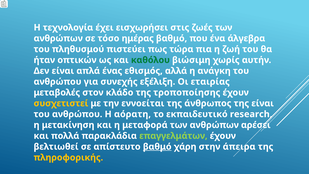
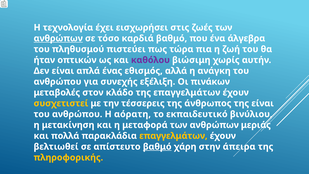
ανθρώπων at (58, 38) underline: none -> present
ημέρας: ημέρας -> καρδιά
καθόλου colour: green -> purple
εταιρίας: εταιρίας -> πινάκων
της τροποποίησης: τροποποίησης -> επαγγελμάτων
εννοείται: εννοείται -> τέσσερεις
research: research -> βινύλιου
αρέσει: αρέσει -> μεριάς
επαγγελμάτων at (173, 136) colour: light green -> yellow
